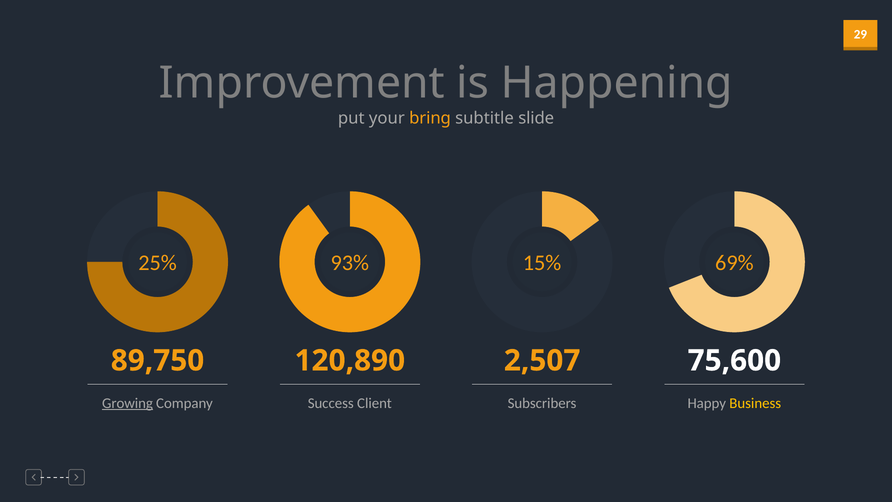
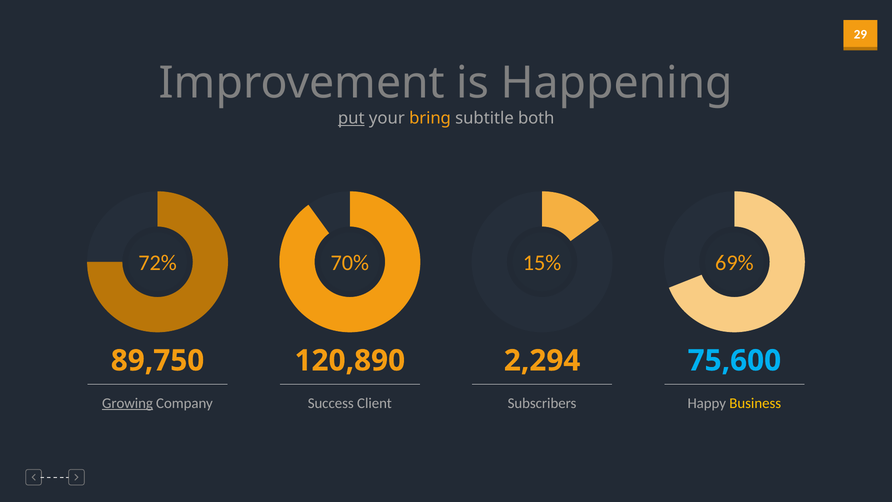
put underline: none -> present
slide: slide -> both
25%: 25% -> 72%
93%: 93% -> 70%
2,507: 2,507 -> 2,294
75,600 colour: white -> light blue
